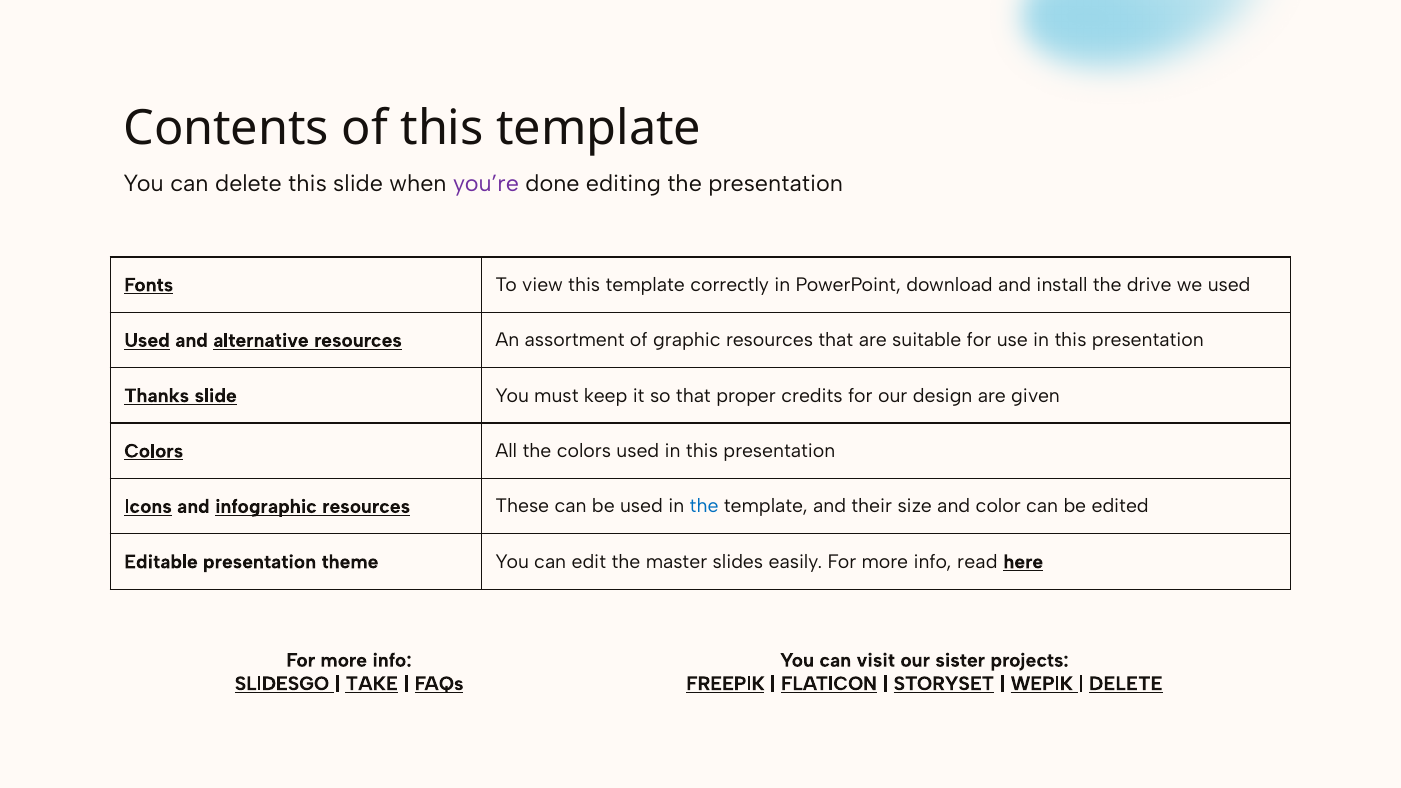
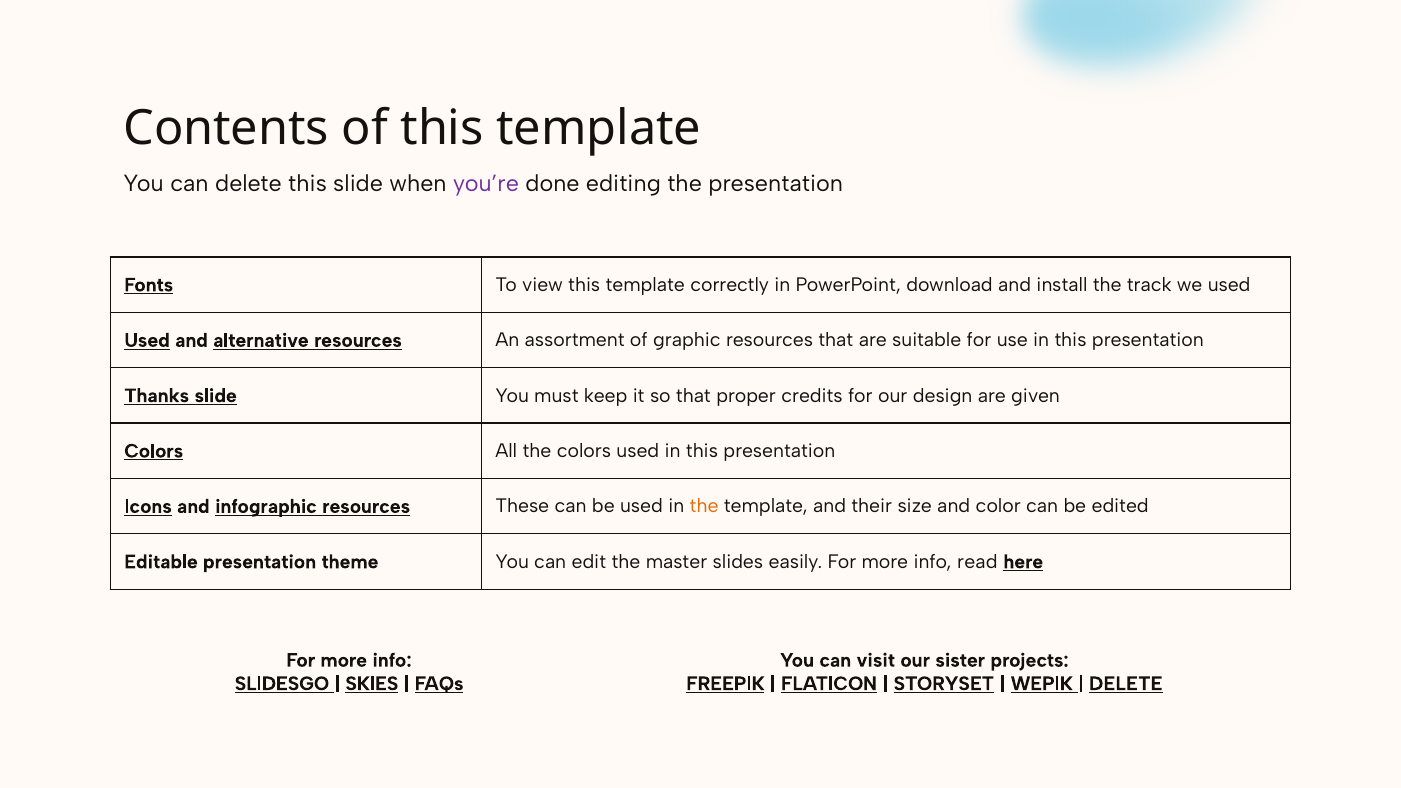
drive: drive -> track
the at (704, 507) colour: blue -> orange
TAKE: TAKE -> SKIES
